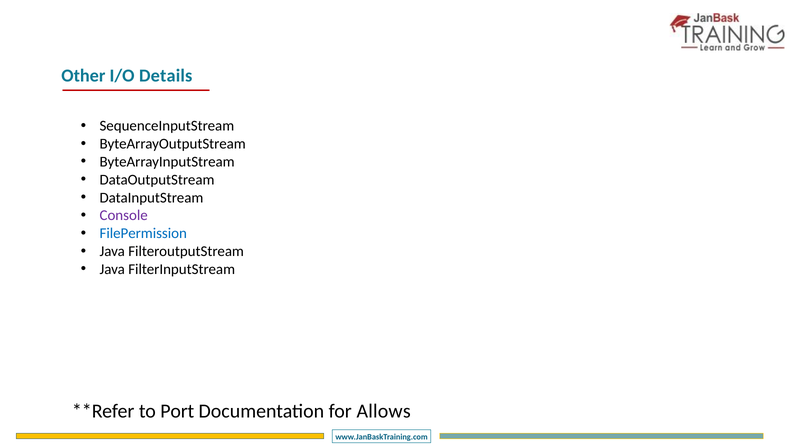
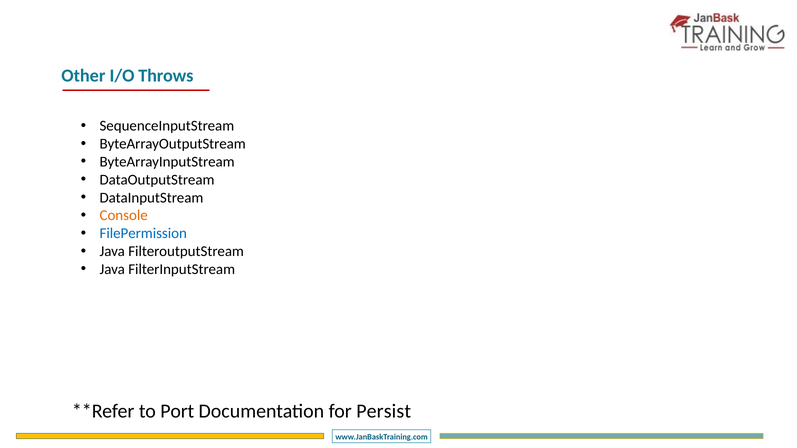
Details: Details -> Throws
Console colour: purple -> orange
Allows: Allows -> Persist
